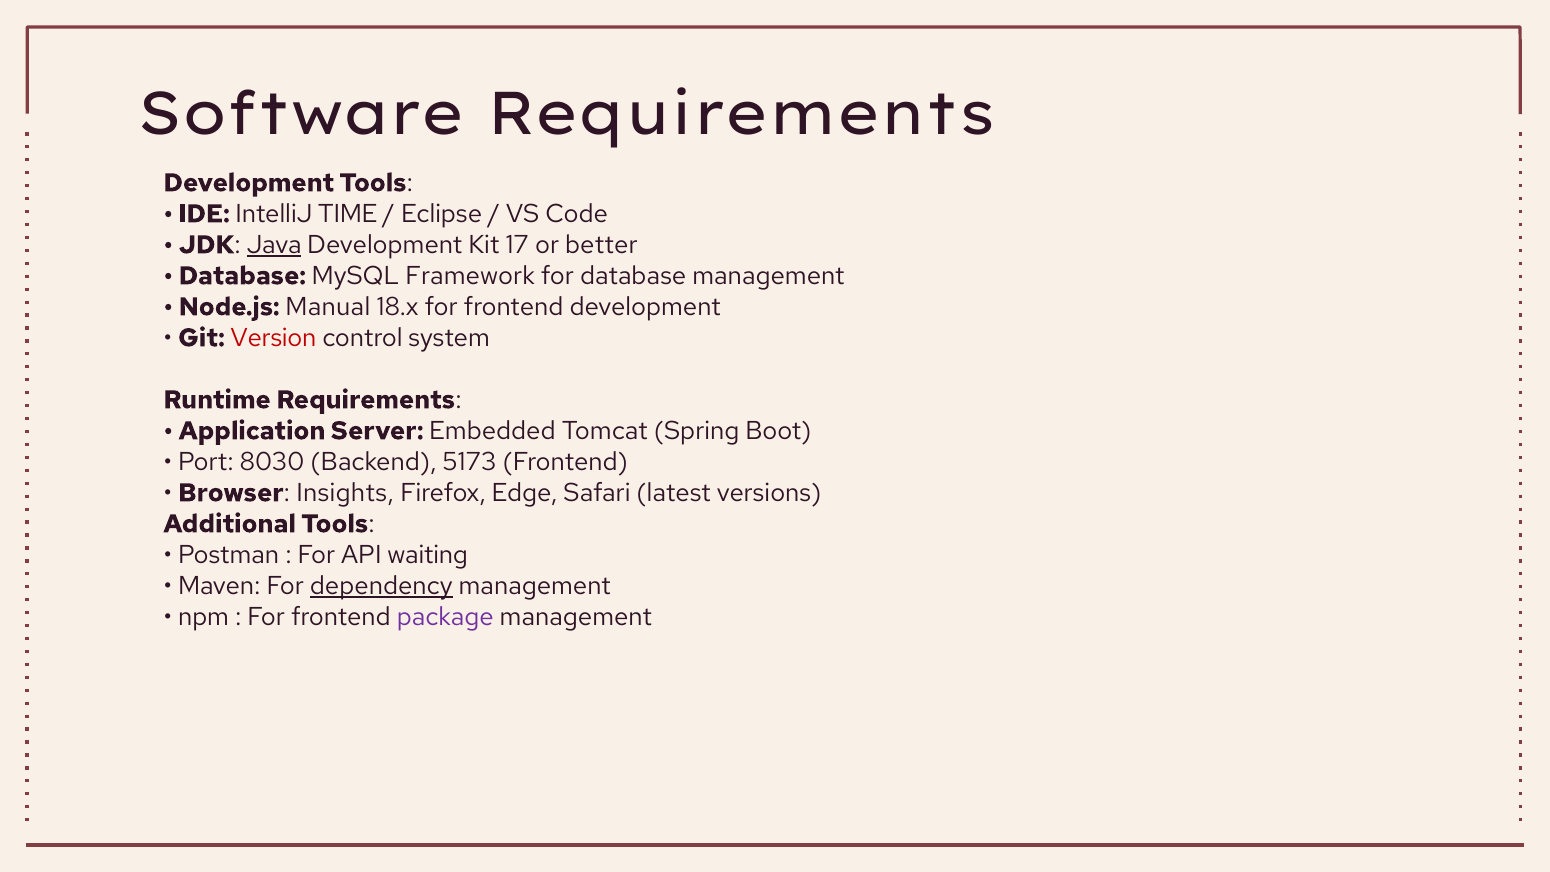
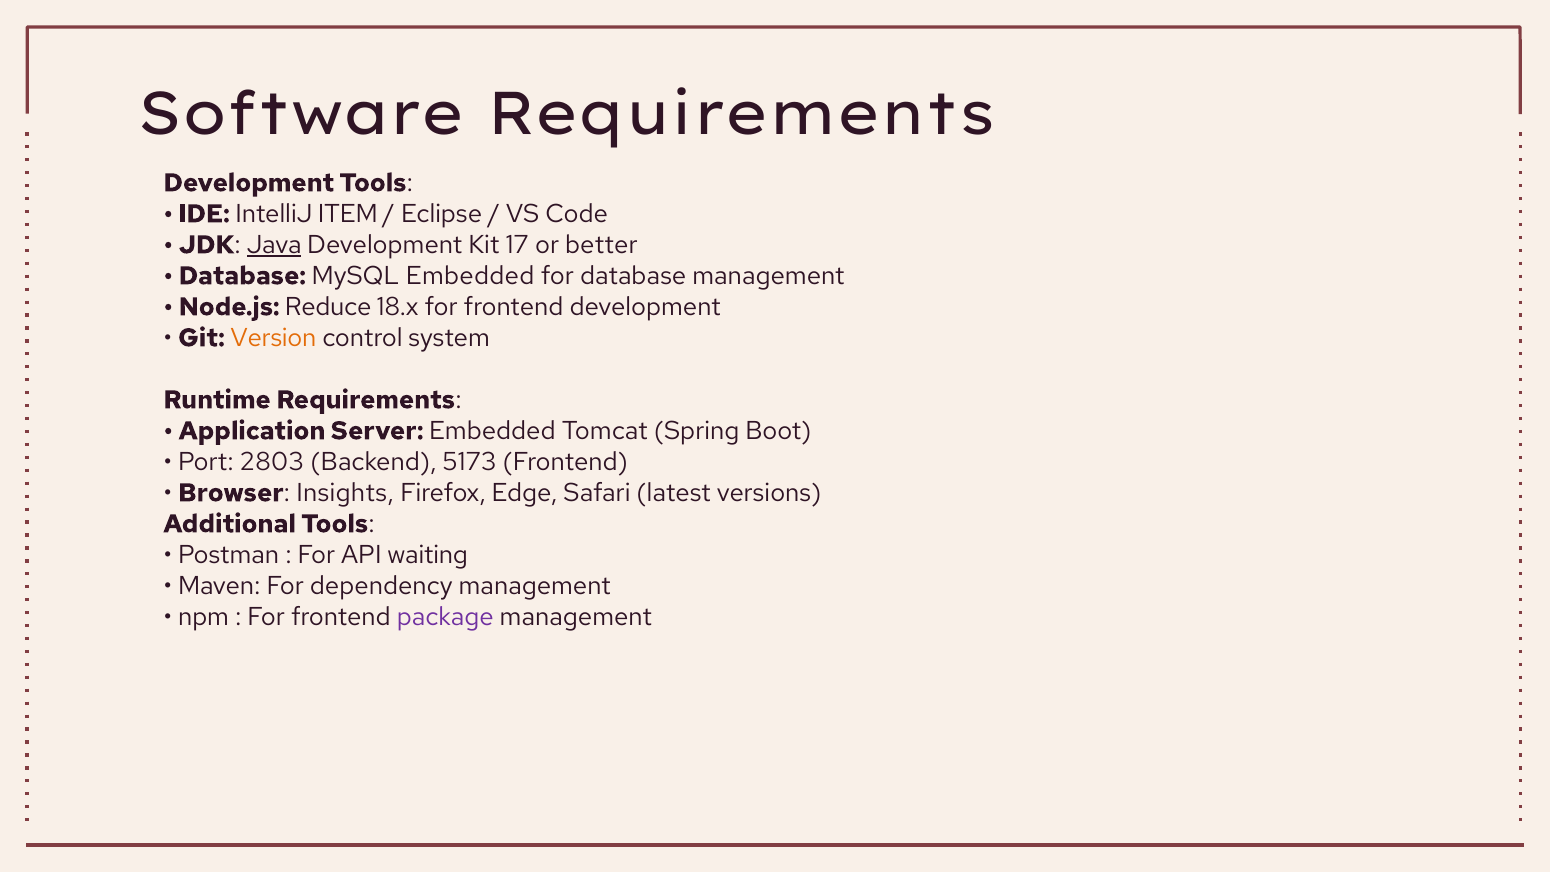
TIME: TIME -> ITEM
MySQL Framework: Framework -> Embedded
Manual: Manual -> Reduce
Version colour: red -> orange
8030: 8030 -> 2803
dependency underline: present -> none
